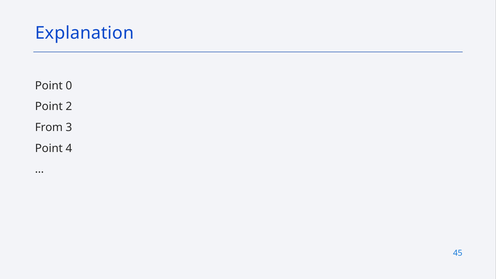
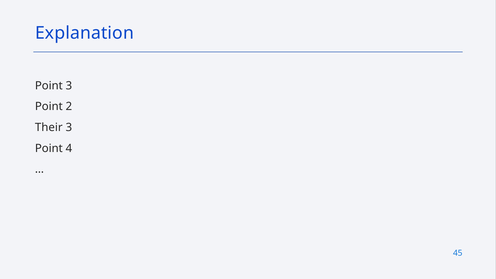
Point 0: 0 -> 3
From: From -> Their
